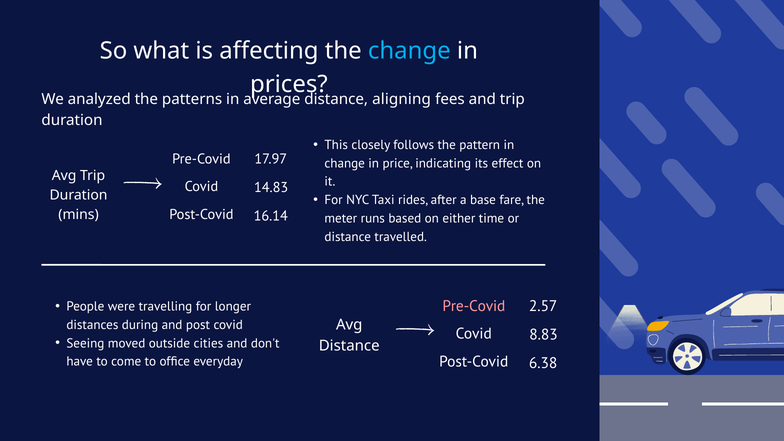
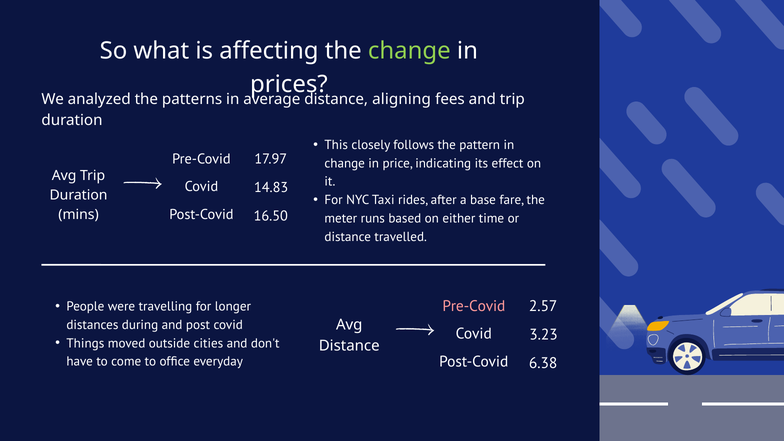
change at (409, 51) colour: light blue -> light green
16.14: 16.14 -> 16.50
8.83: 8.83 -> 3.23
Seeing: Seeing -> Things
